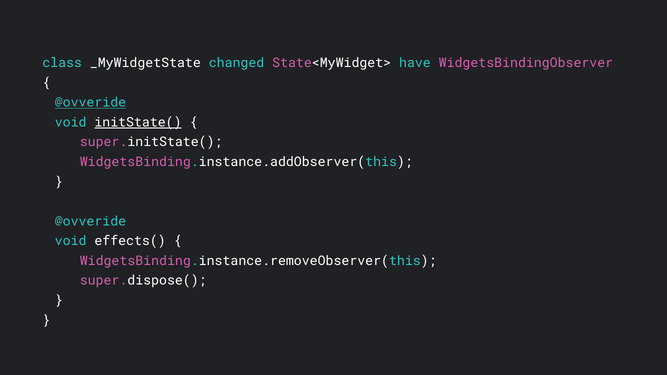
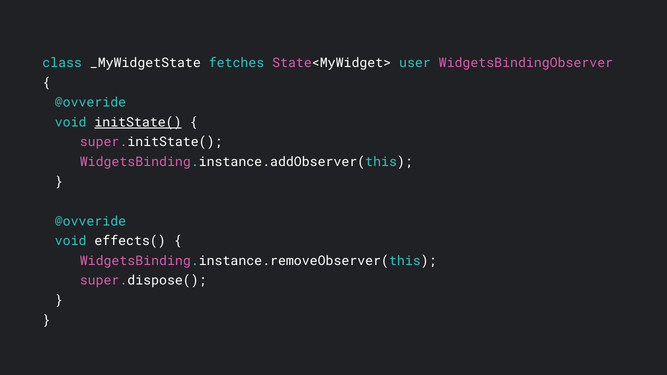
changed: changed -> fetches
have: have -> user
@ovveride at (90, 103) underline: present -> none
